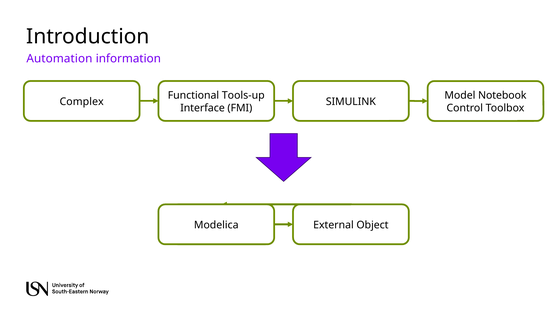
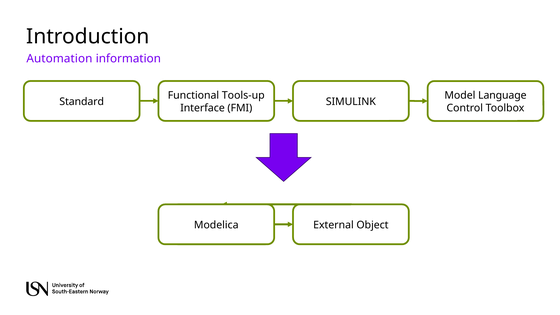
Notebook: Notebook -> Language
Complex: Complex -> Standard
